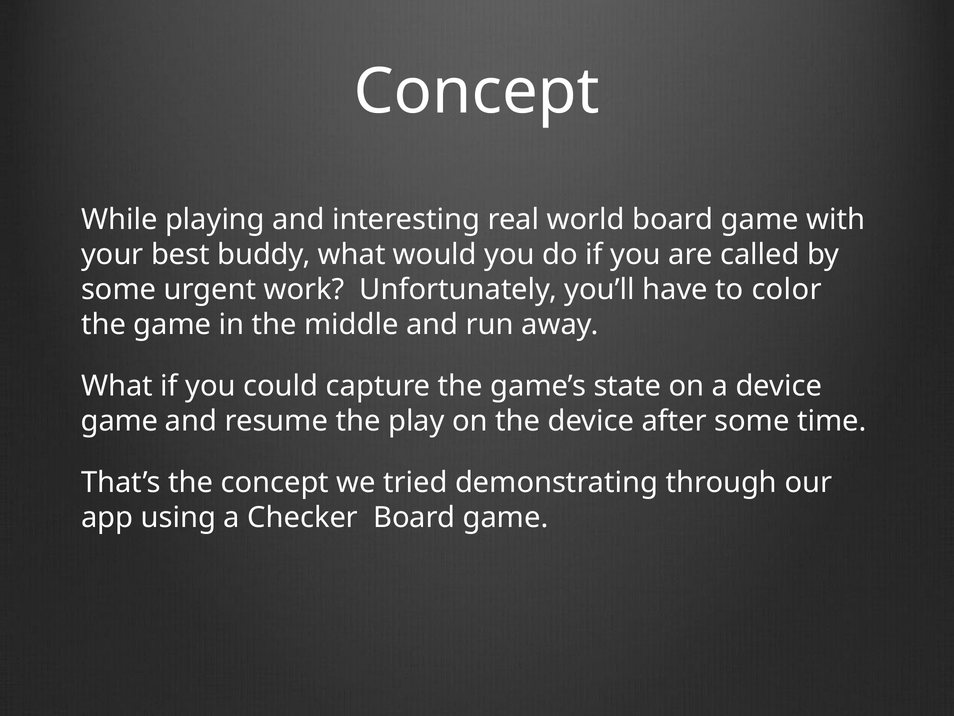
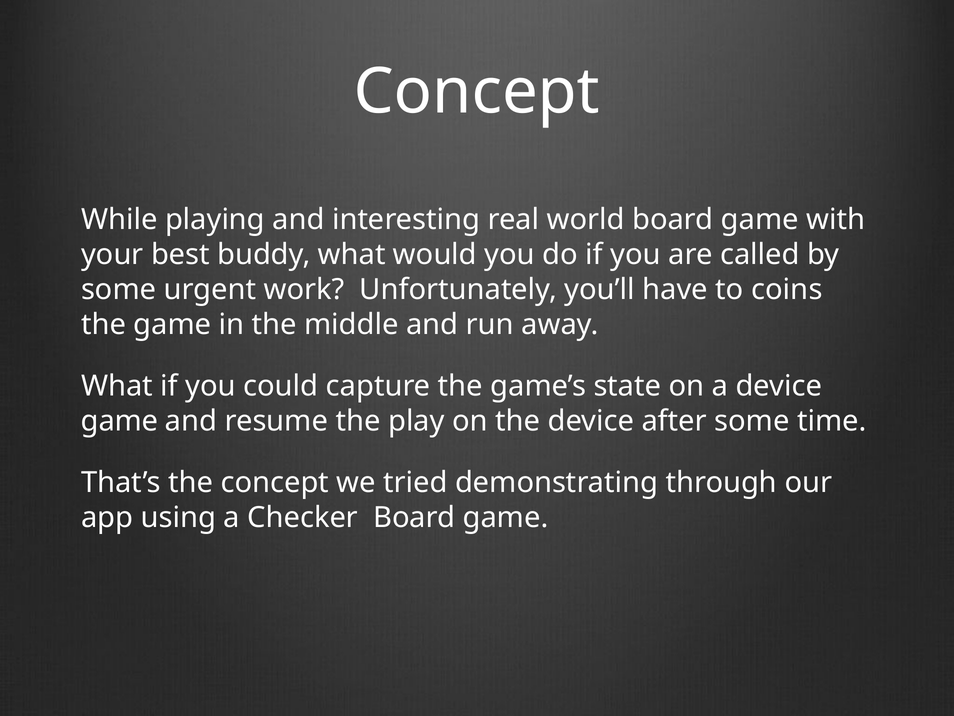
color: color -> coins
